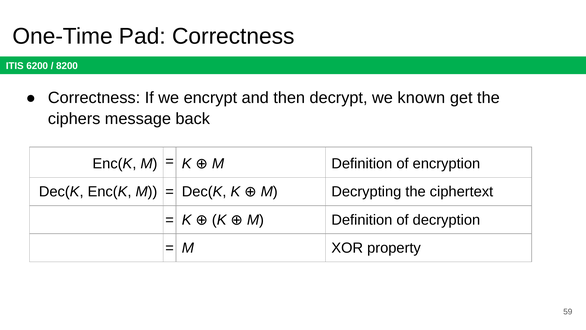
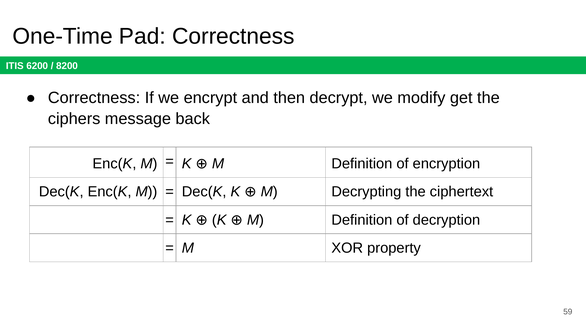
known: known -> modify
